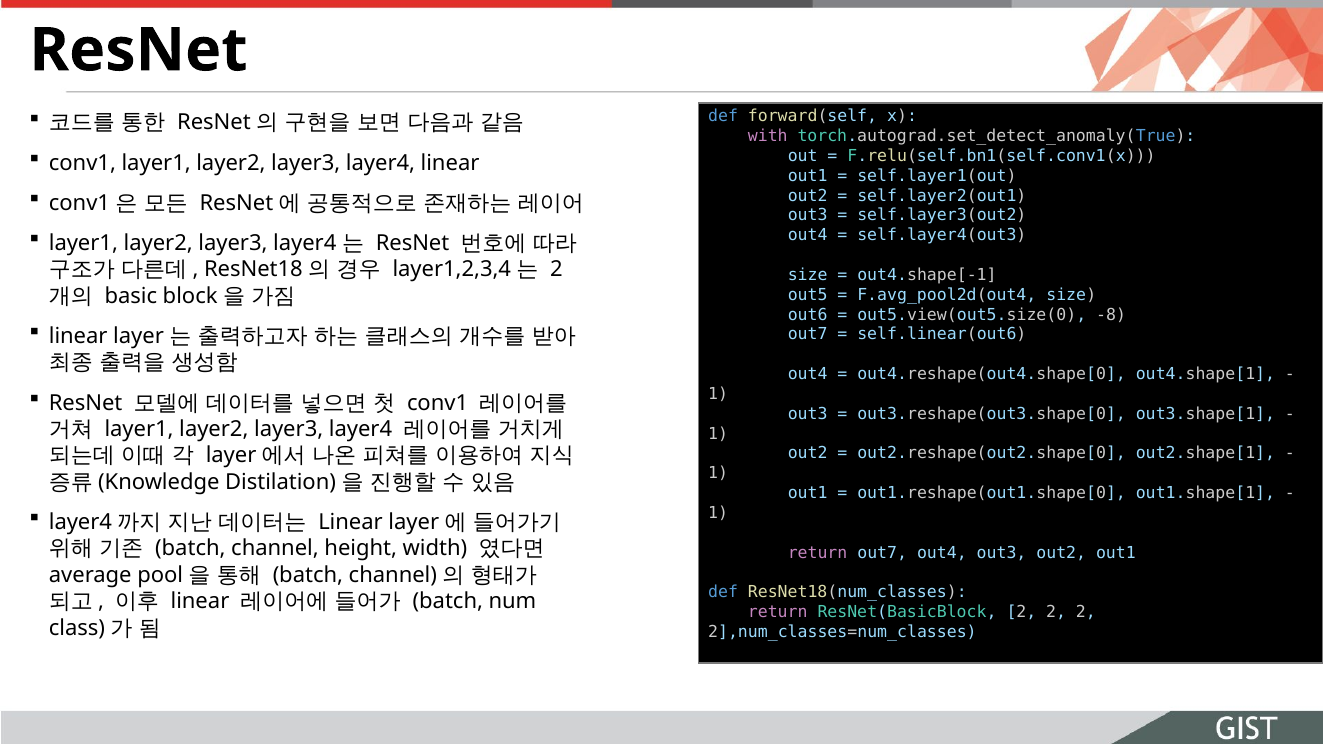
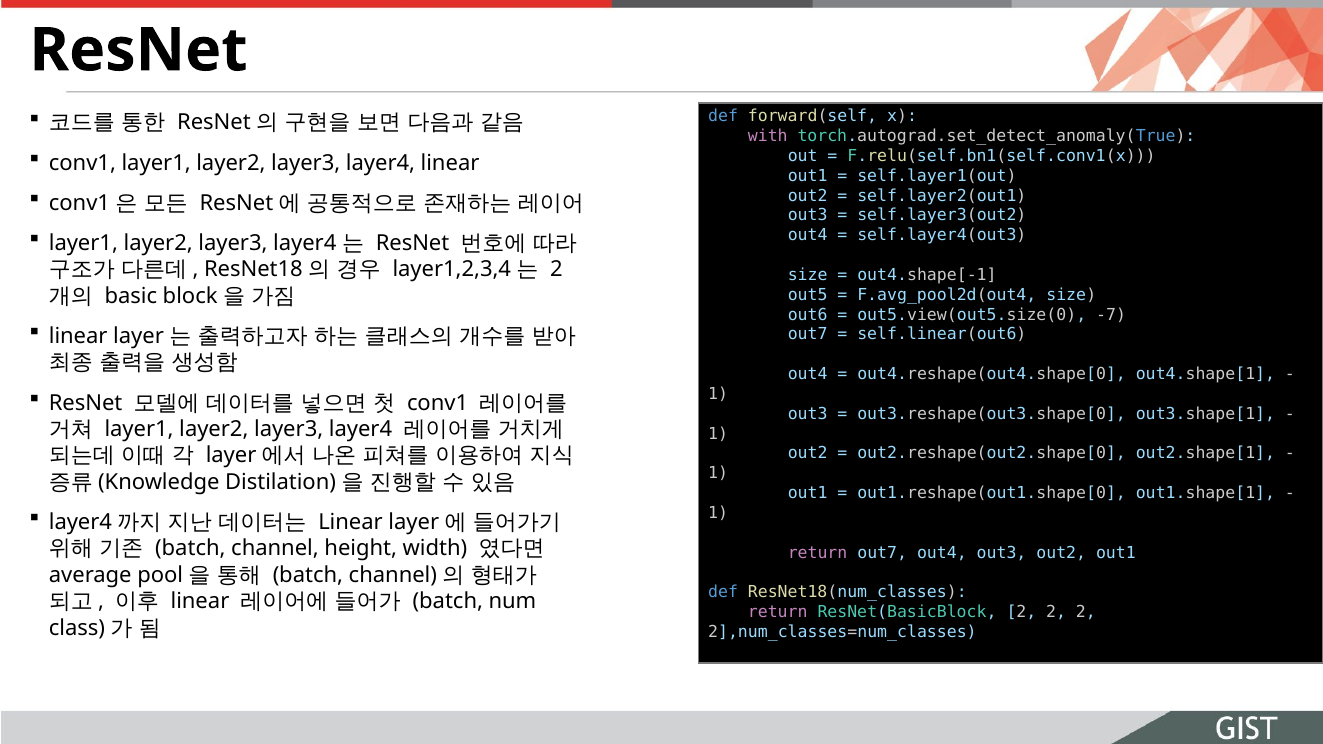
-8: -8 -> -7
